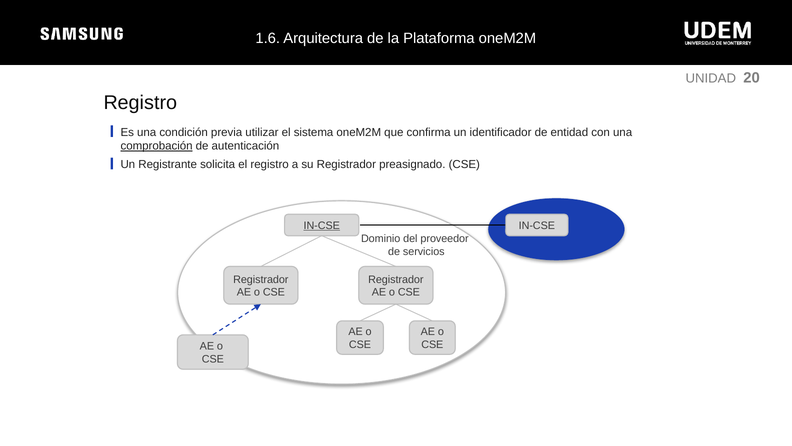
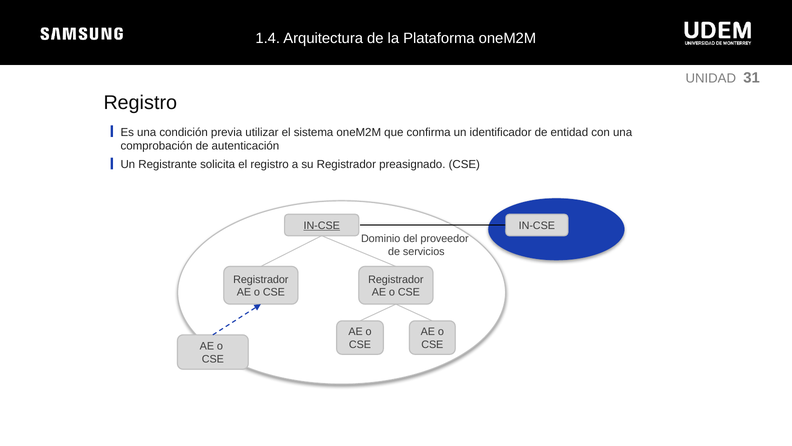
1.6: 1.6 -> 1.4
20: 20 -> 31
comprobación underline: present -> none
